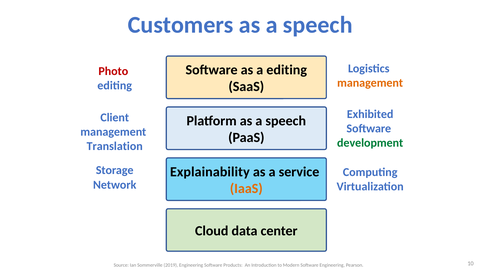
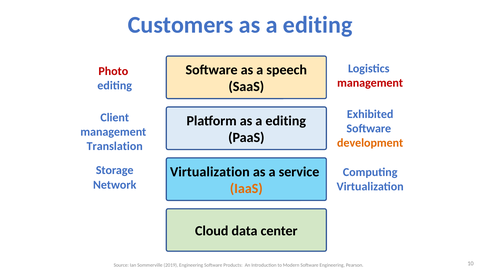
speech at (318, 25): speech -> editing
a editing: editing -> speech
management at (370, 83) colour: orange -> red
Platform as a speech: speech -> editing
development colour: green -> orange
Explainability at (210, 172): Explainability -> Virtualization
